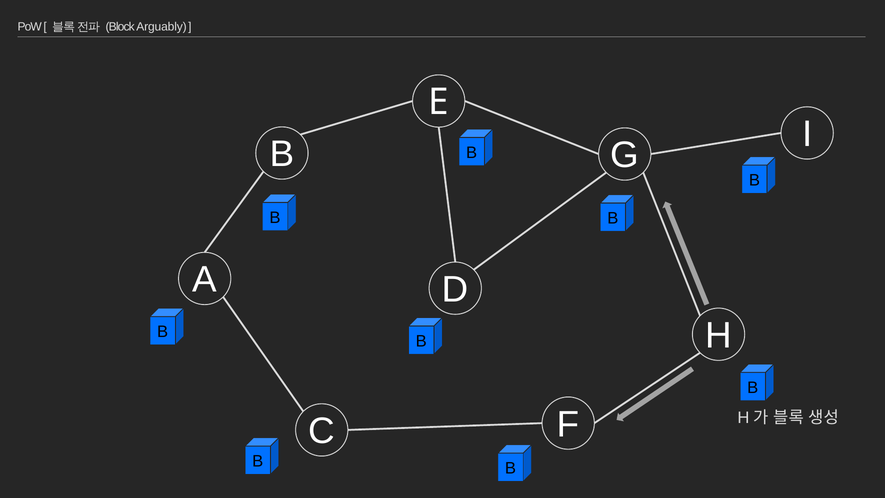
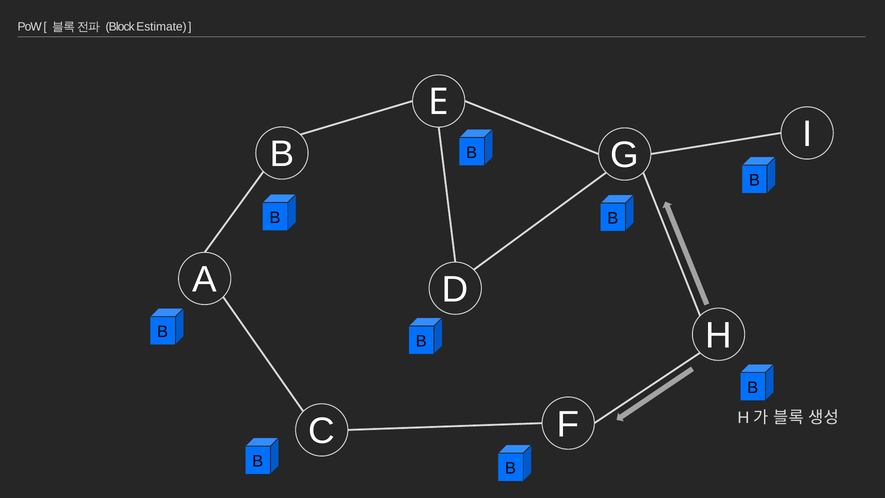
Arguably: Arguably -> Estimate
